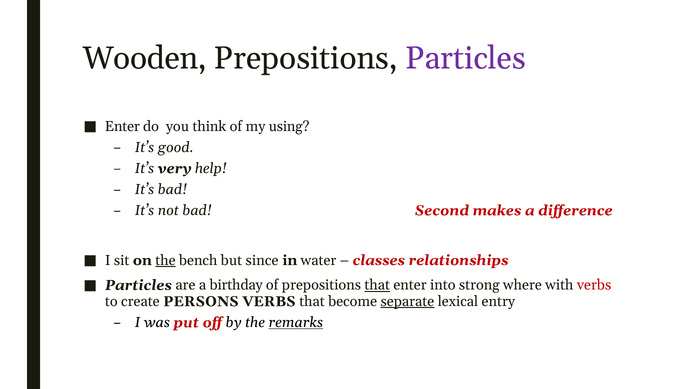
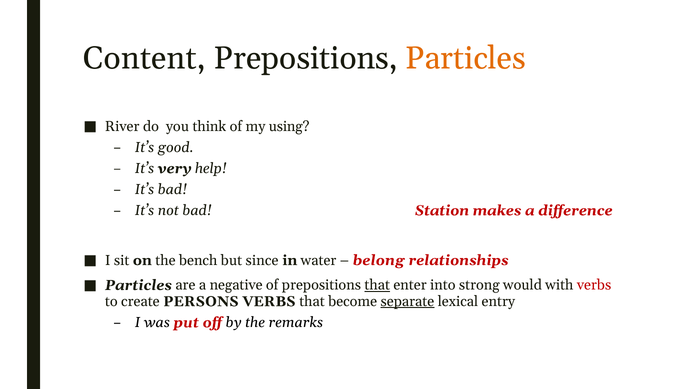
Wooden: Wooden -> Content
Particles at (466, 58) colour: purple -> orange
Enter at (122, 126): Enter -> River
Second: Second -> Station
the at (165, 260) underline: present -> none
classes: classes -> belong
birthday: birthday -> negative
where: where -> would
remarks underline: present -> none
